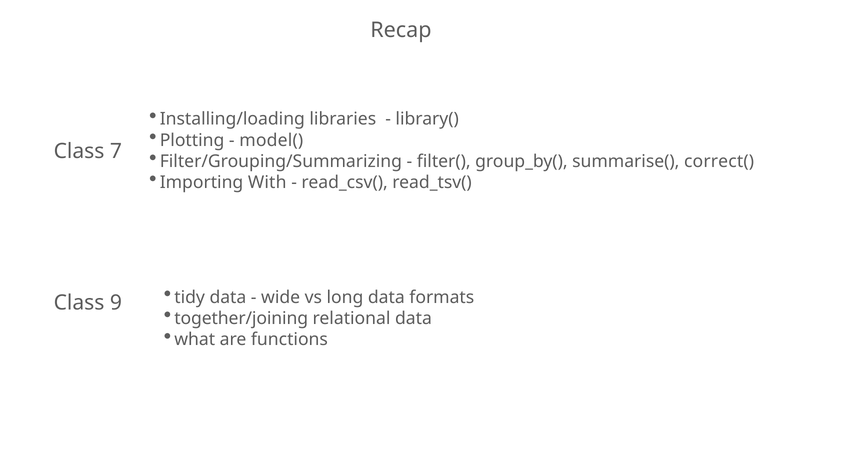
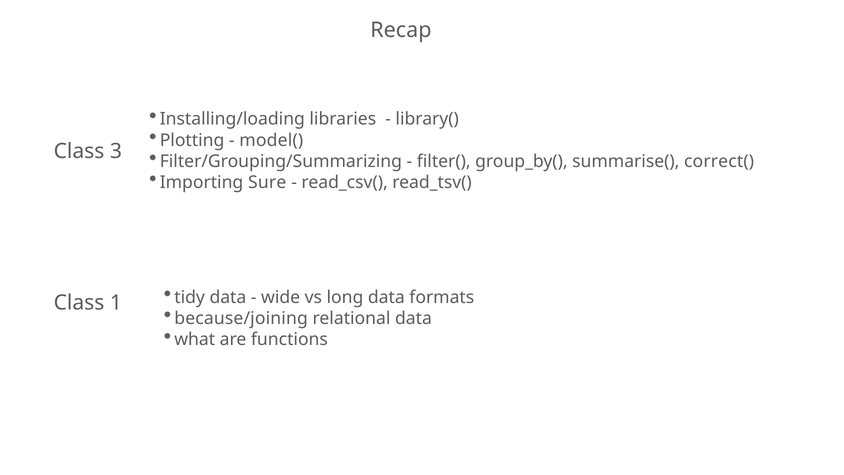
7: 7 -> 3
With: With -> Sure
9: 9 -> 1
together/joining: together/joining -> because/joining
